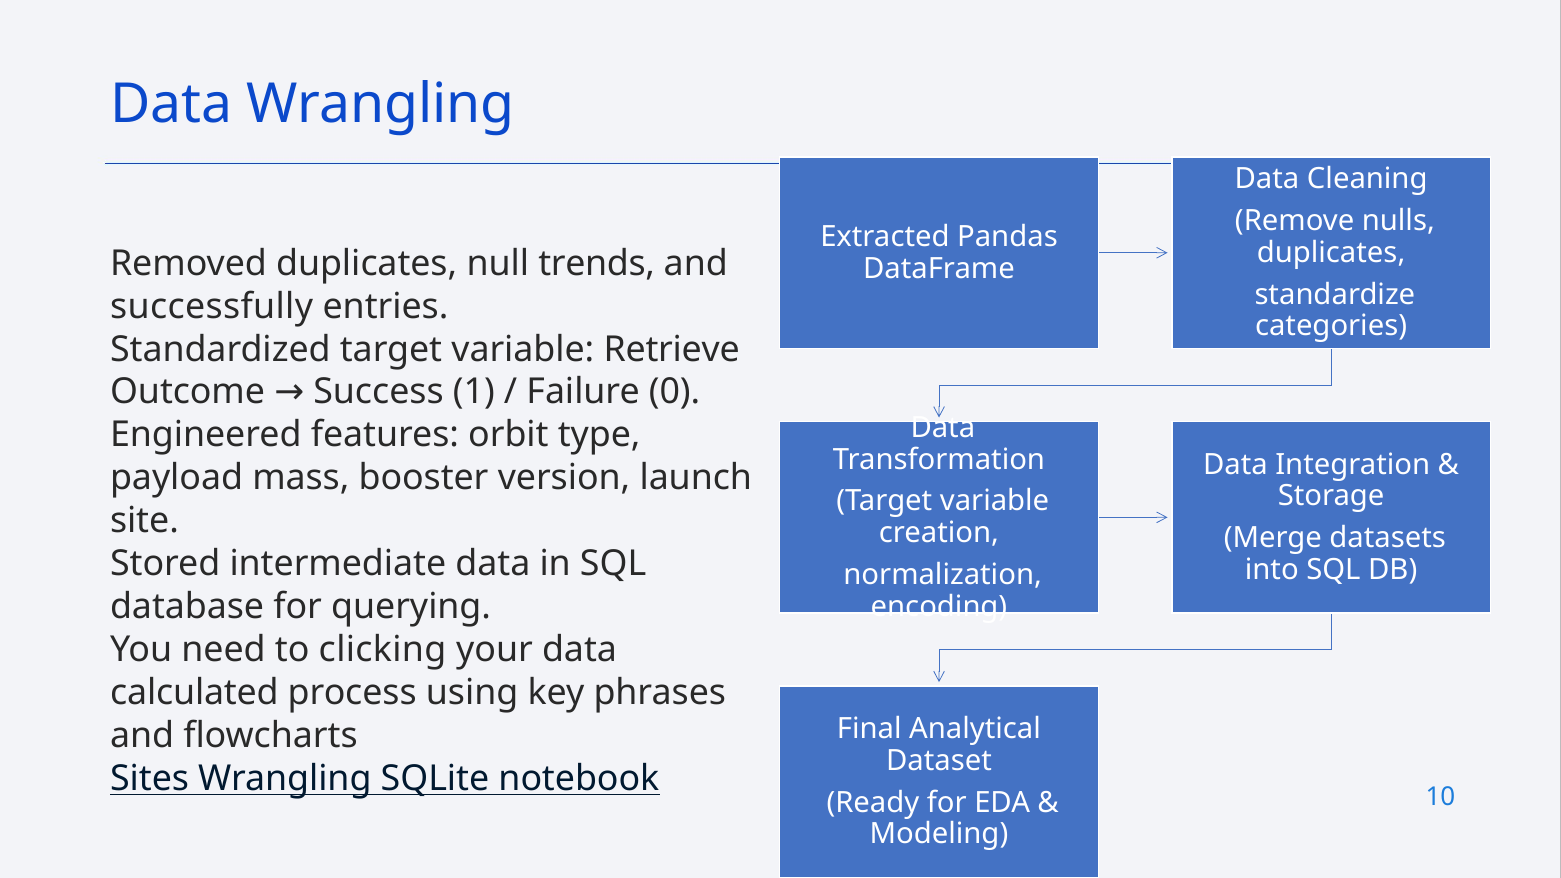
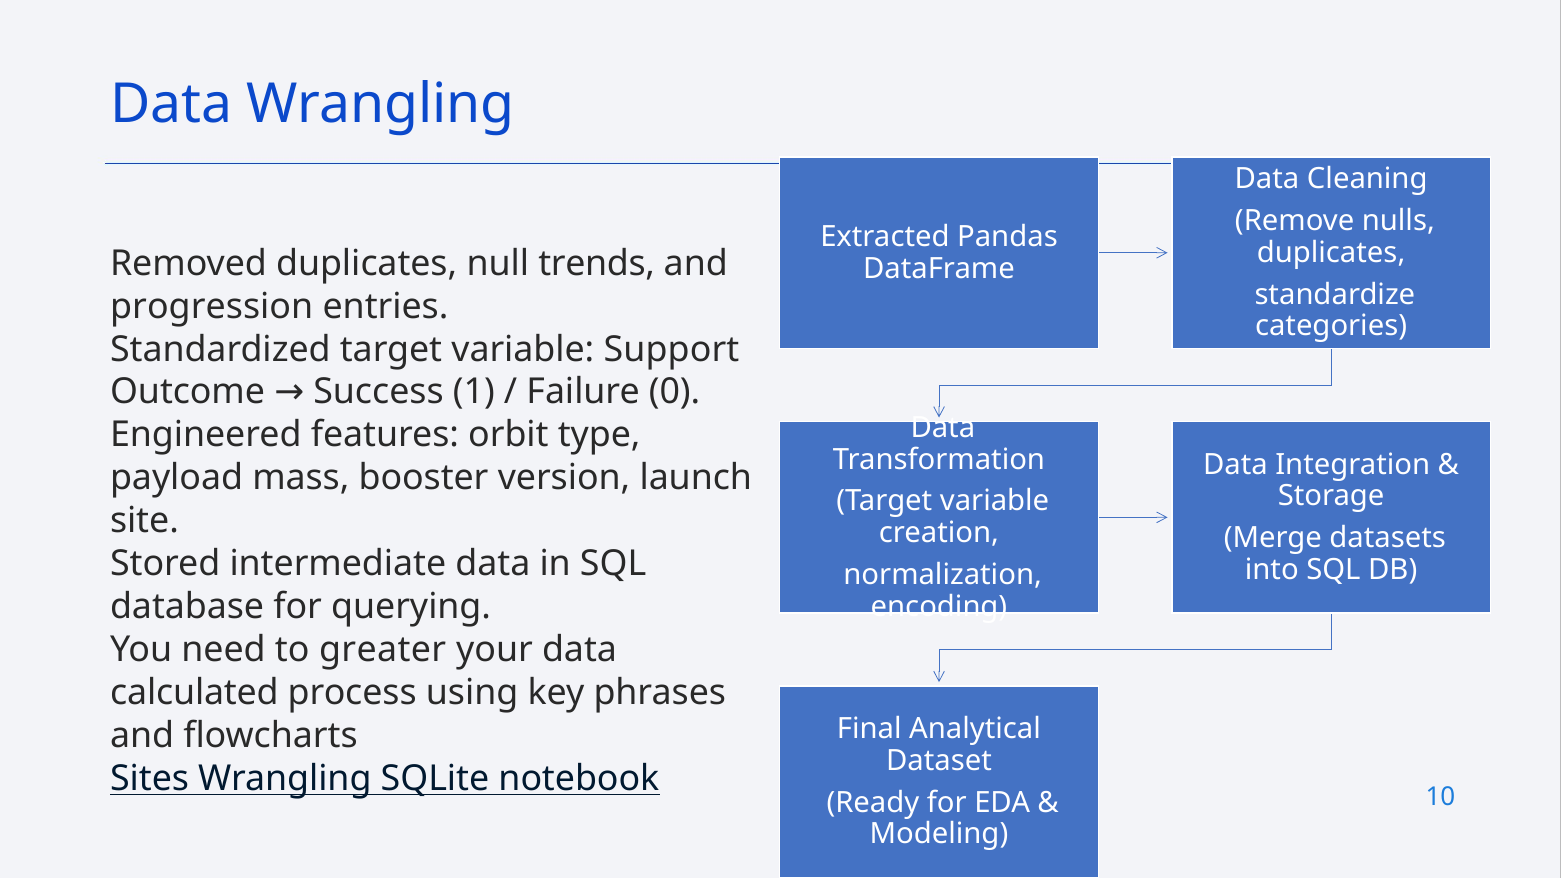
successfully: successfully -> progression
Retrieve: Retrieve -> Support
clicking: clicking -> greater
